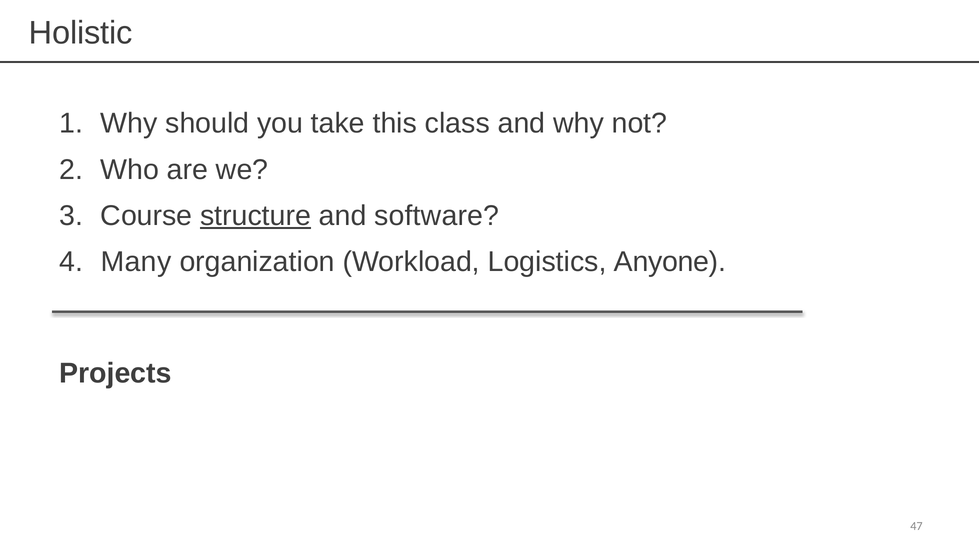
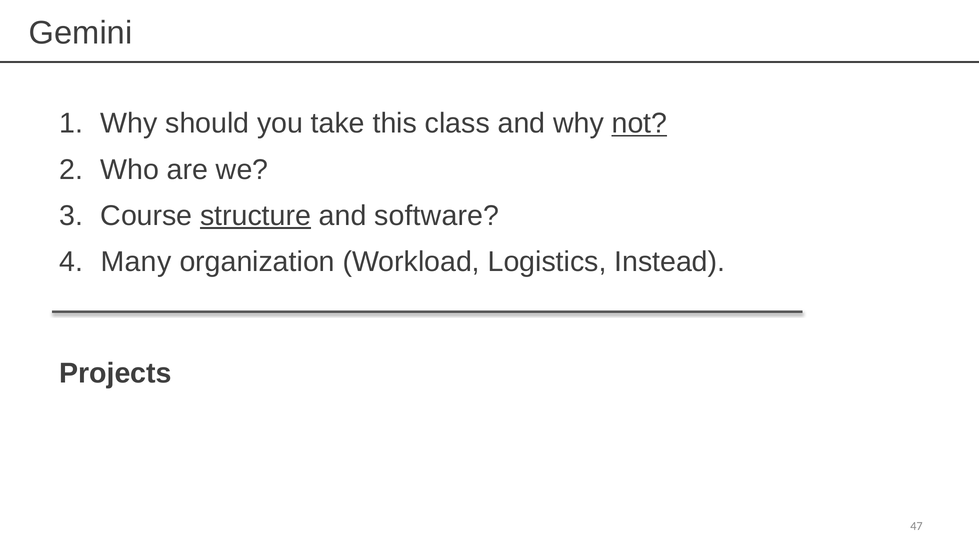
Holistic: Holistic -> Gemini
not underline: none -> present
Anyone: Anyone -> Instead
